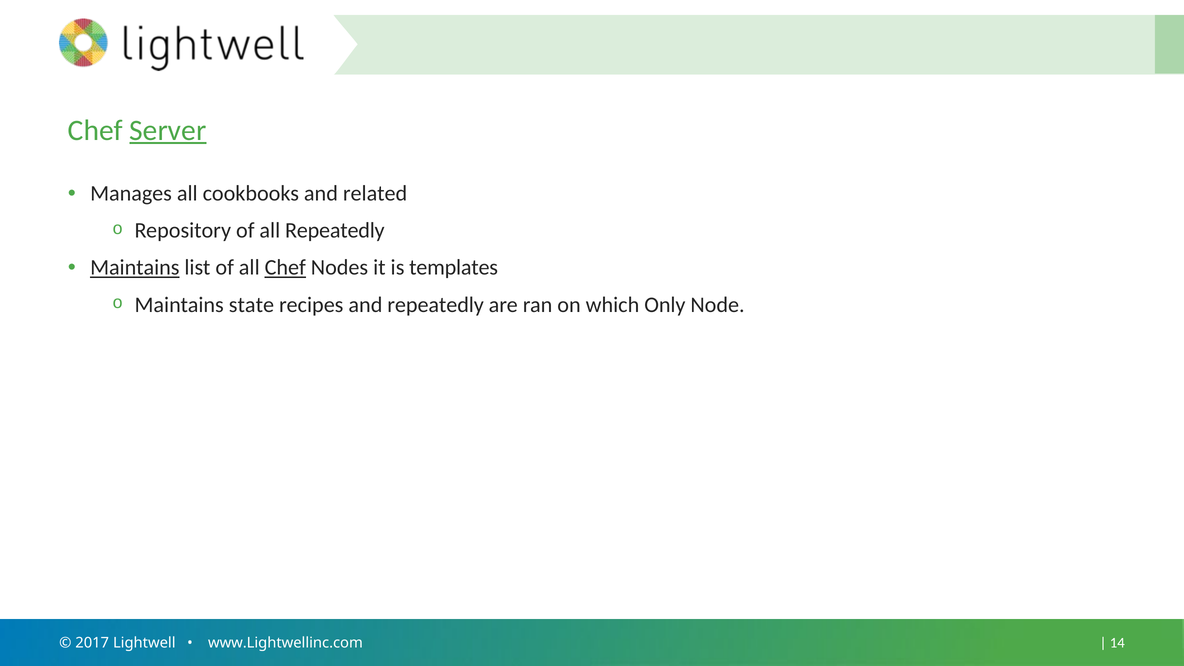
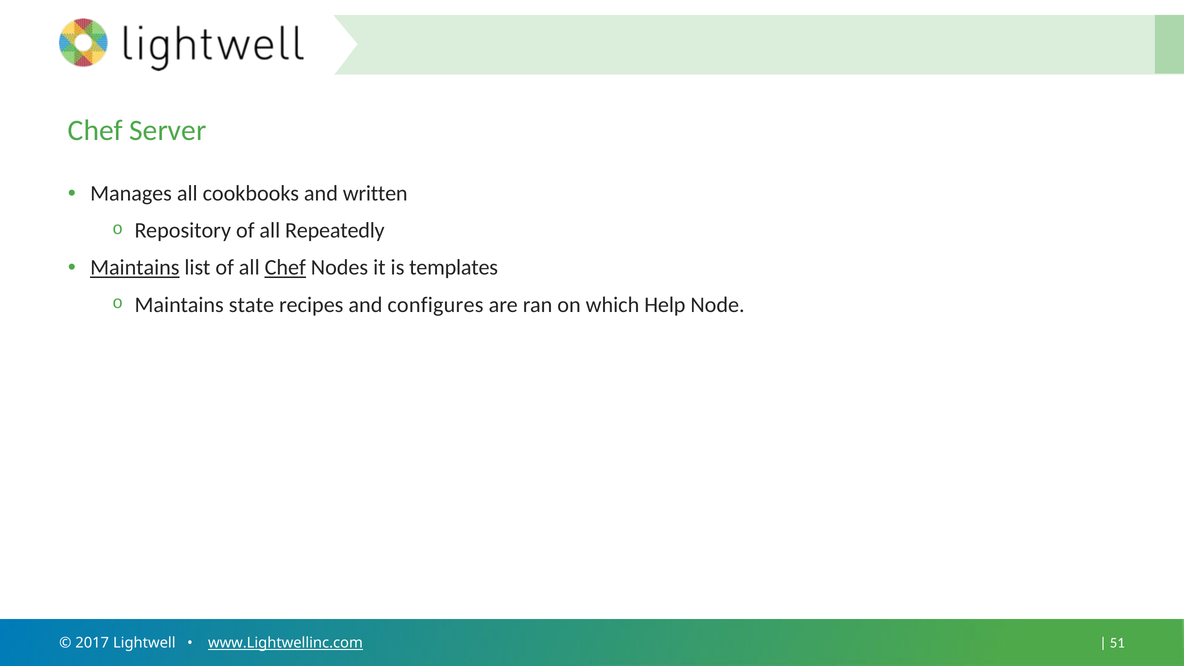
Server underline: present -> none
related: related -> written
and repeatedly: repeatedly -> configures
Only: Only -> Help
www.Lightwellinc.com underline: none -> present
14: 14 -> 51
